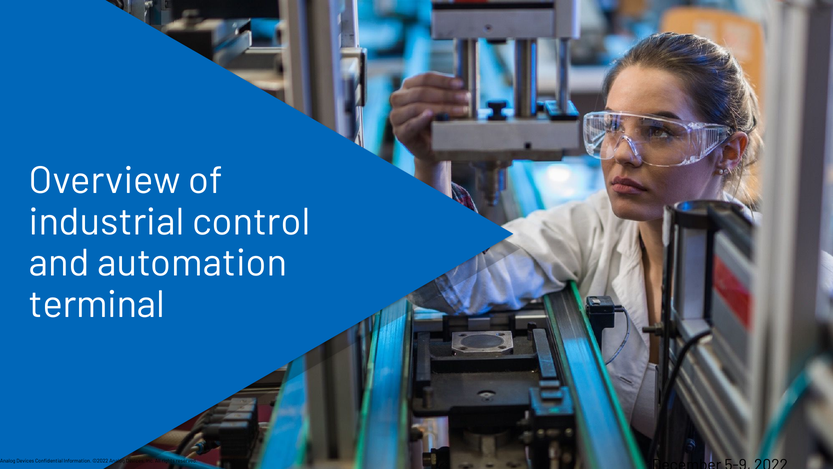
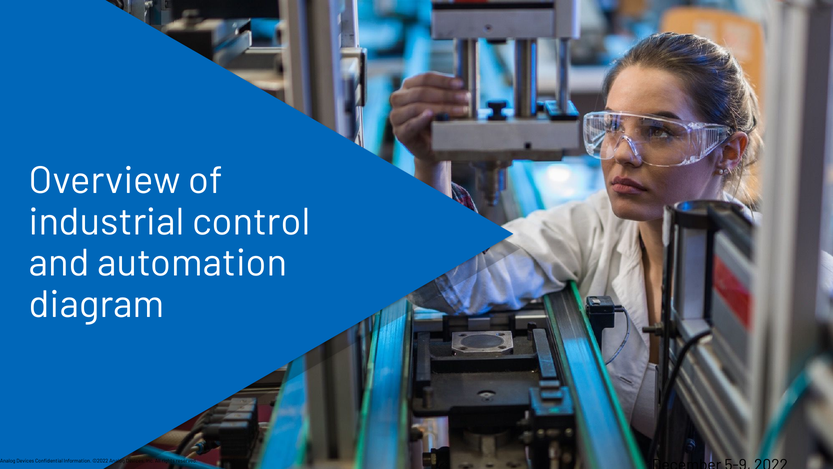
terminal: terminal -> diagram
